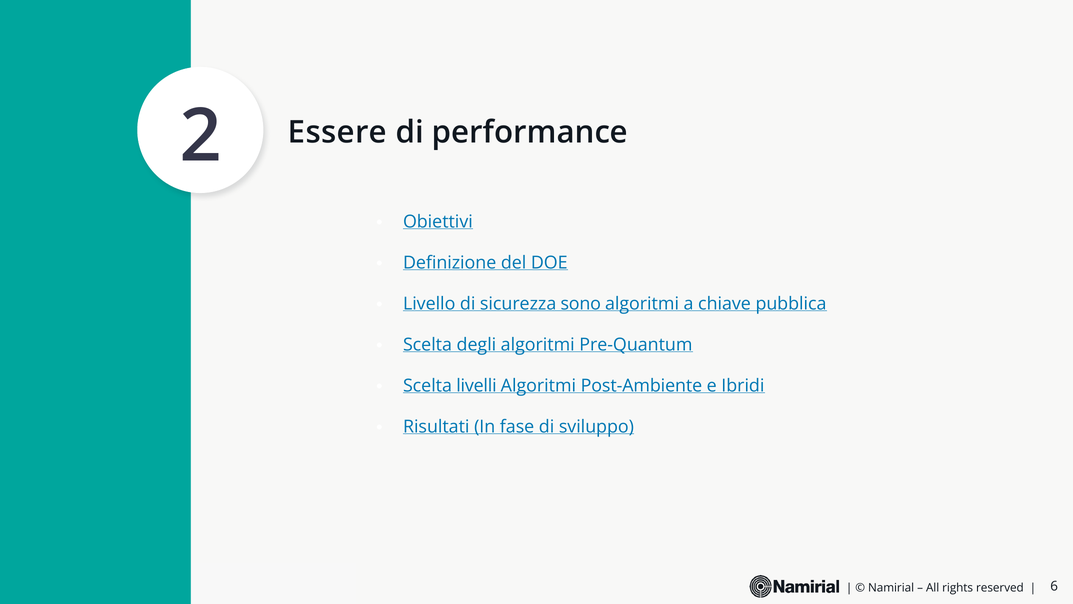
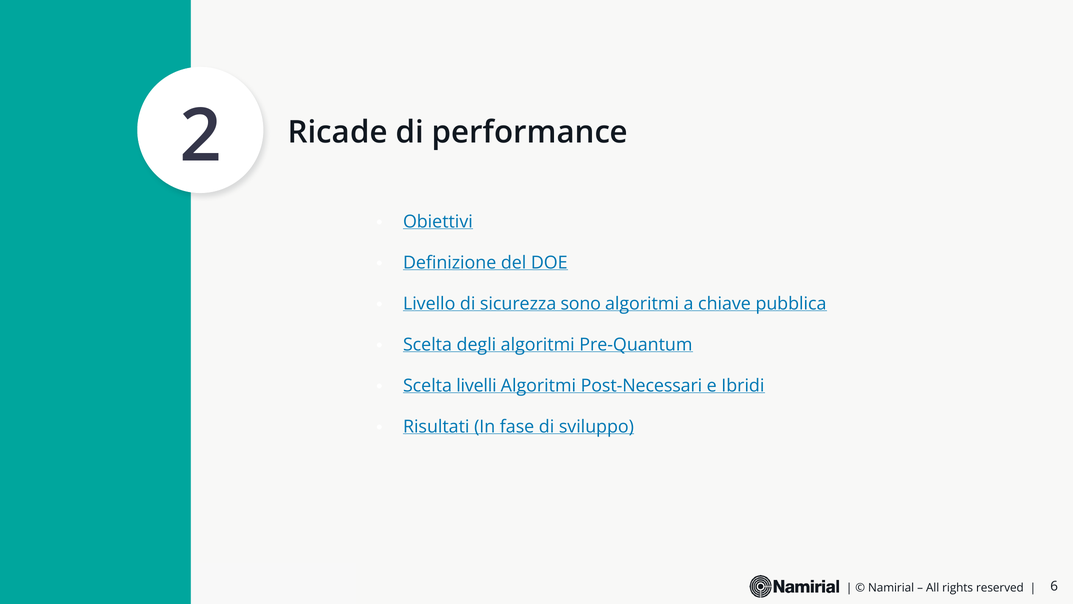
Essere: Essere -> Ricade
Post-Ambiente: Post-Ambiente -> Post-Necessari
